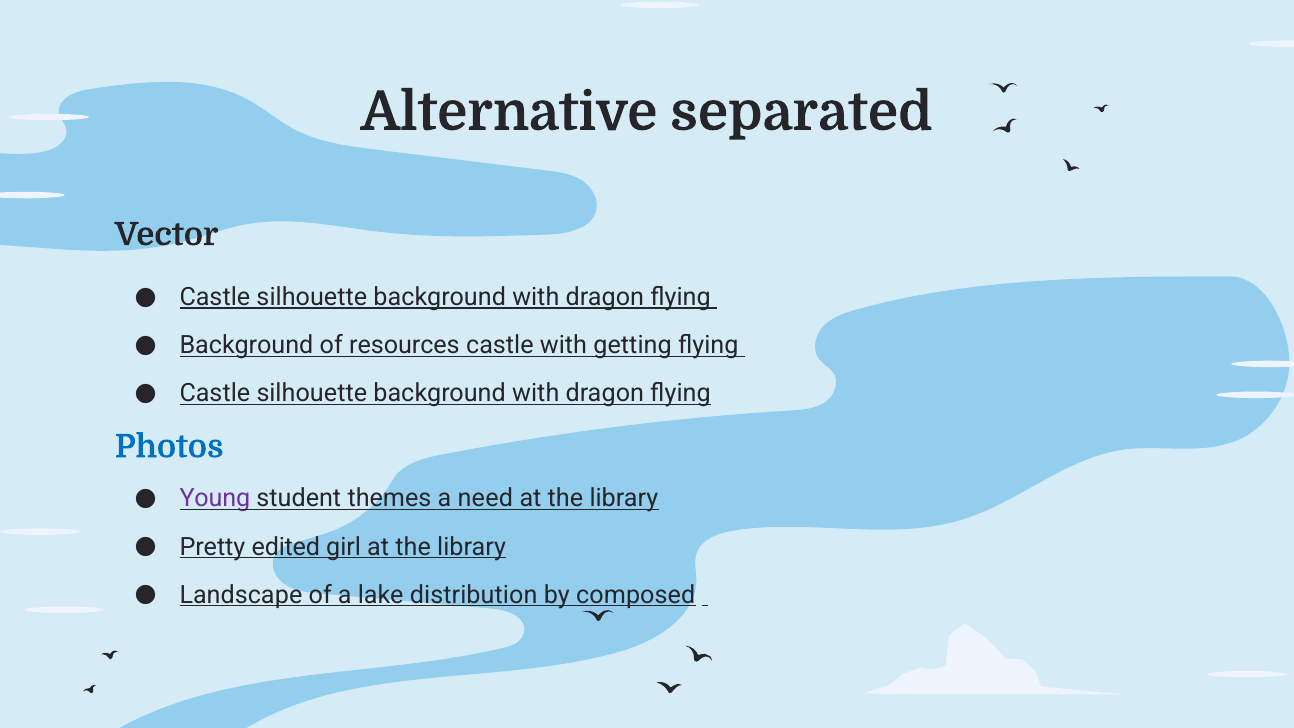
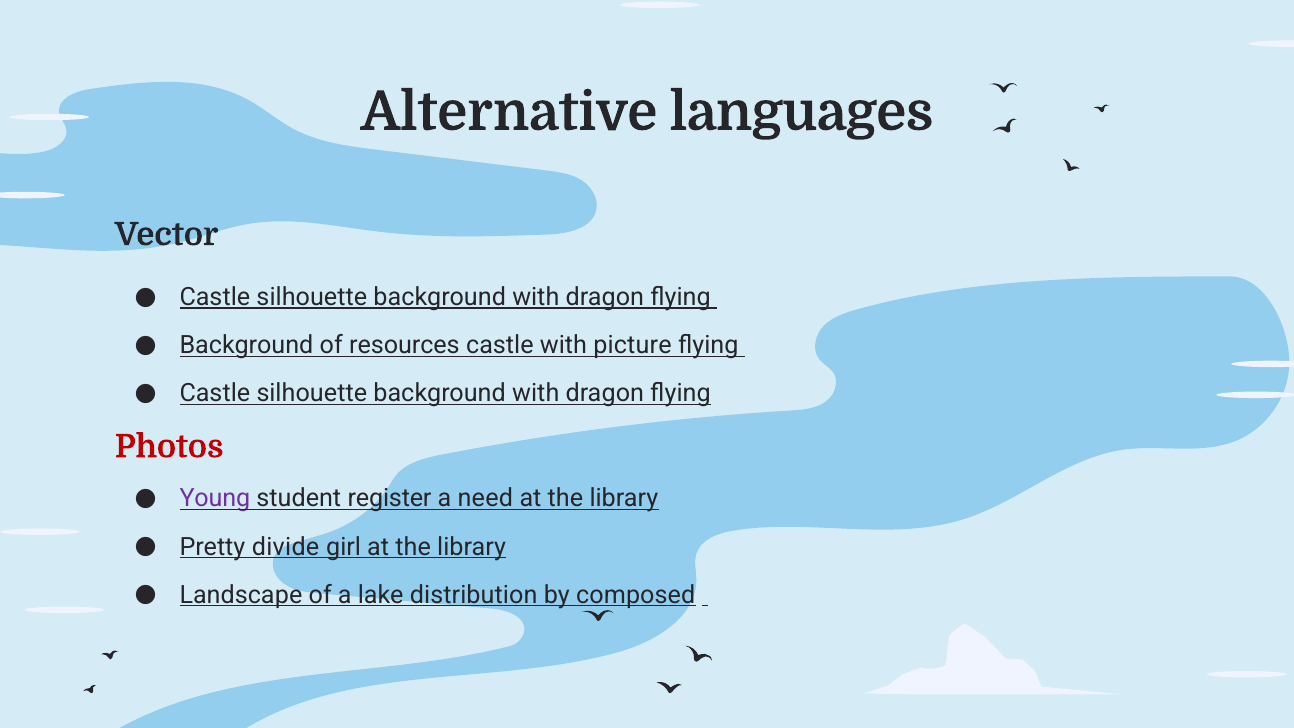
separated: separated -> languages
getting: getting -> picture
Photos colour: blue -> red
themes: themes -> register
edited: edited -> divide
